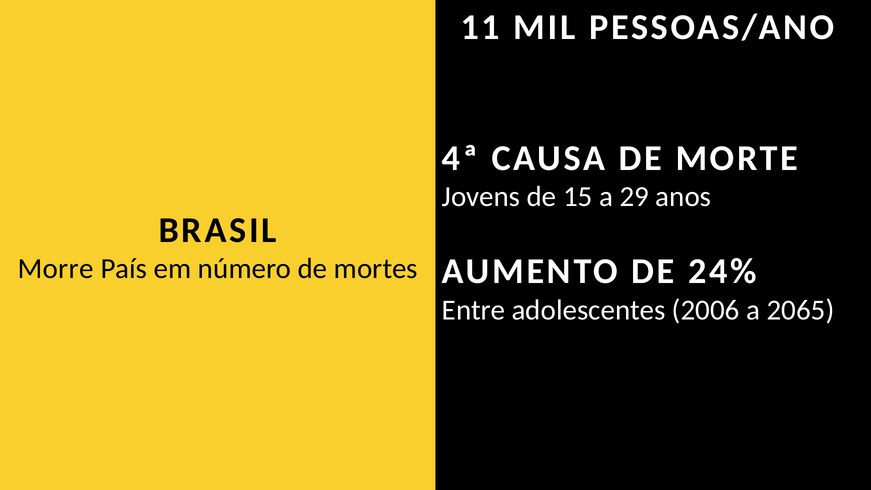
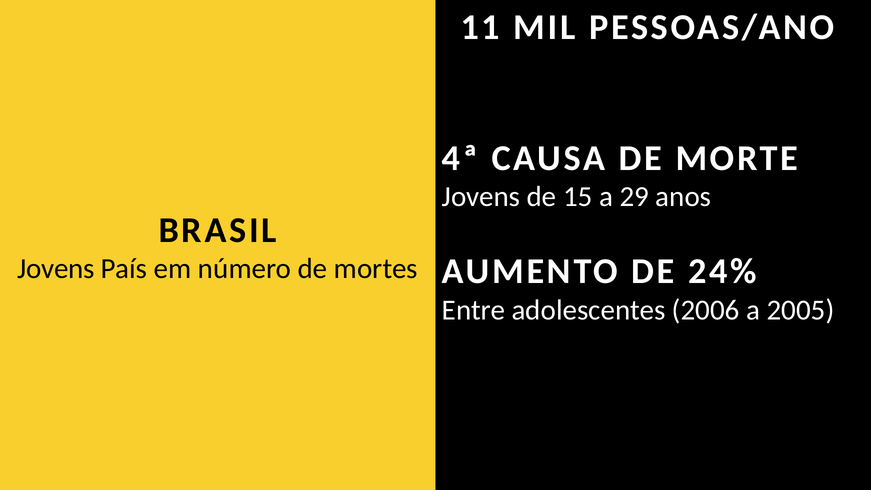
Morre at (56, 269): Morre -> Jovens
2065: 2065 -> 2005
